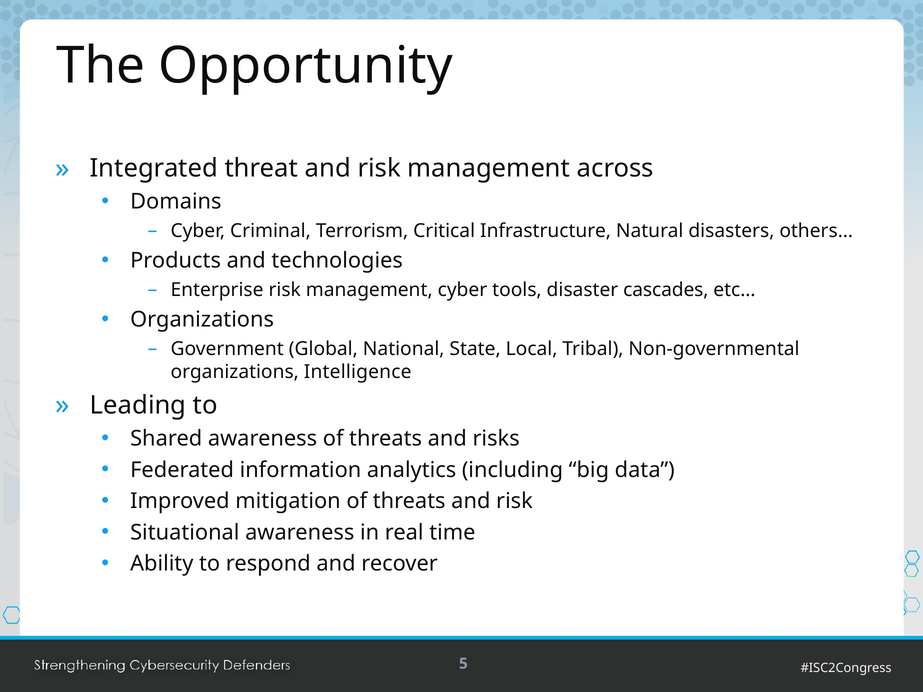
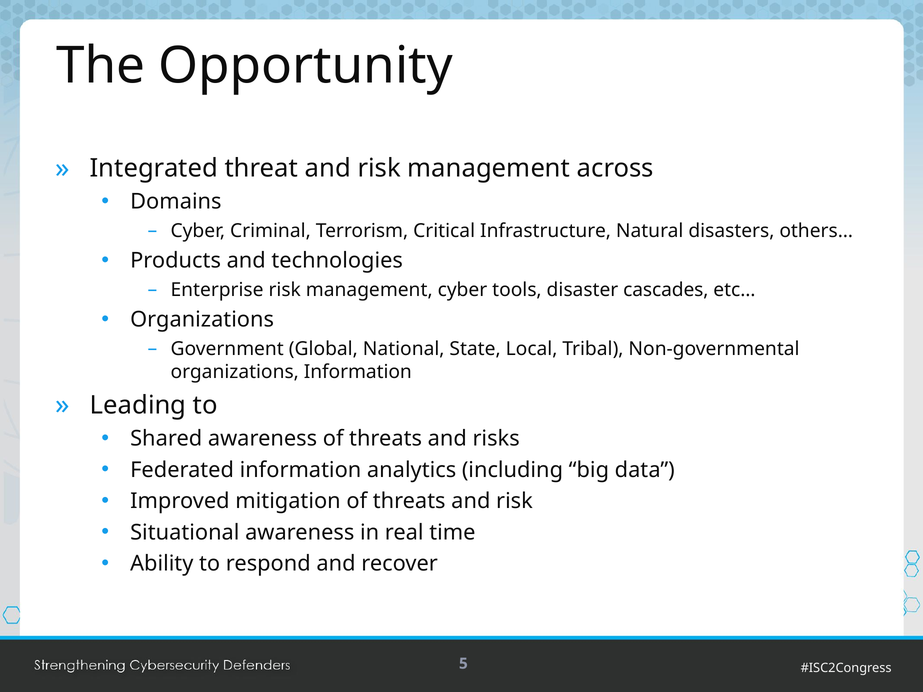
organizations Intelligence: Intelligence -> Information
